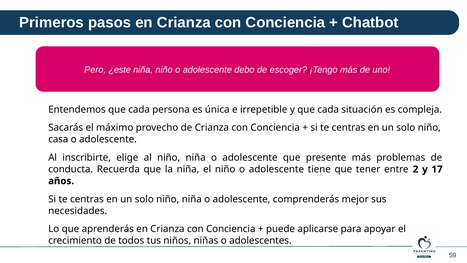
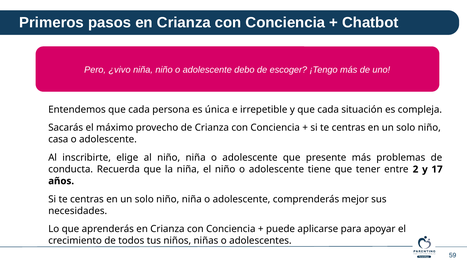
¿este: ¿este -> ¿vivo
